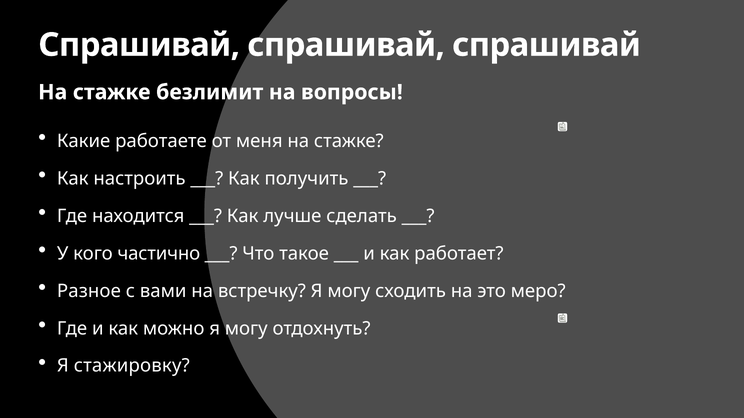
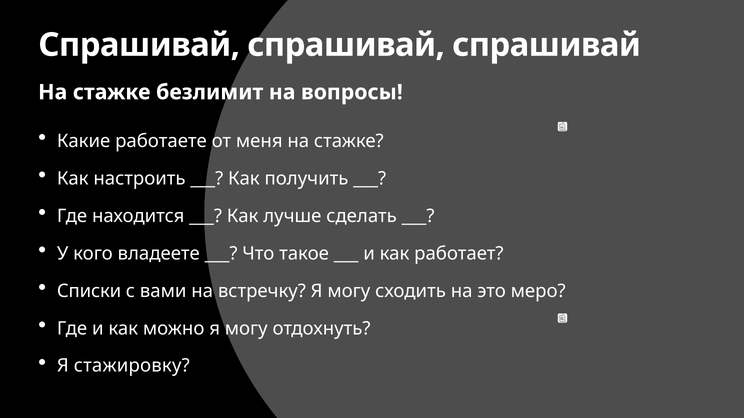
частично: частично -> владеете
Разное: Разное -> Списки
